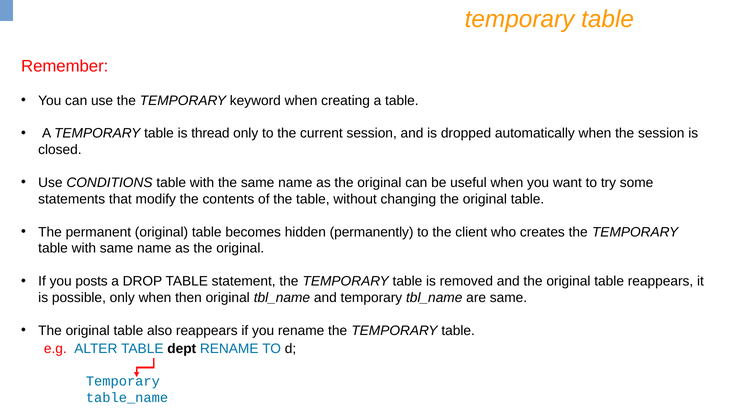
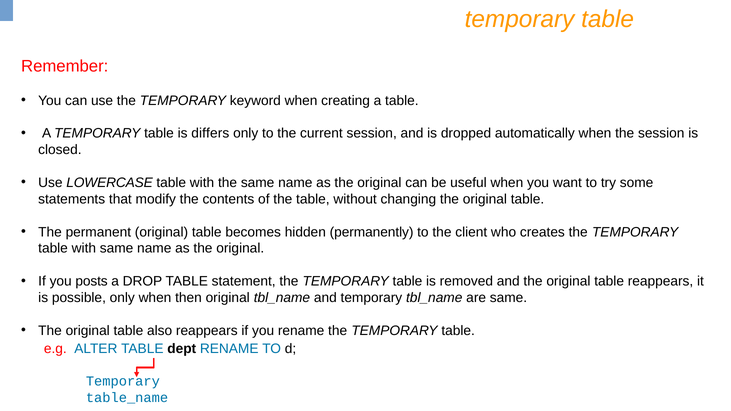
thread: thread -> differs
CONDITIONS: CONDITIONS -> LOWERCASE
